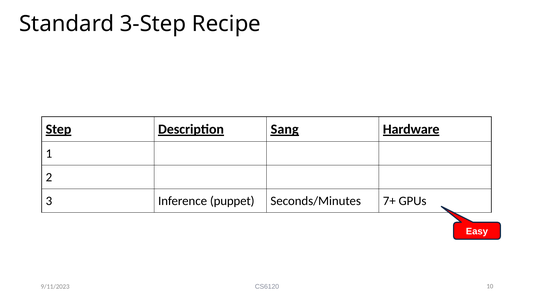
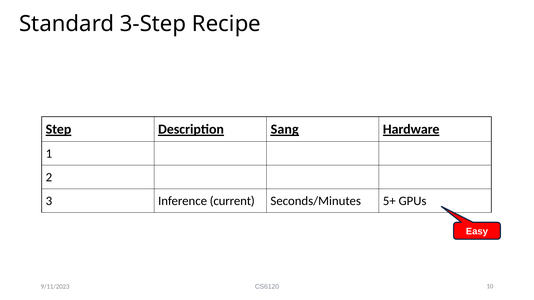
puppet: puppet -> current
7+: 7+ -> 5+
